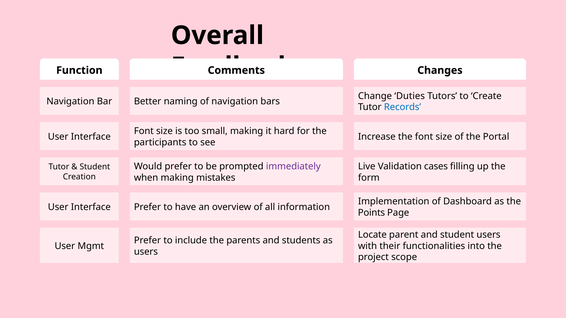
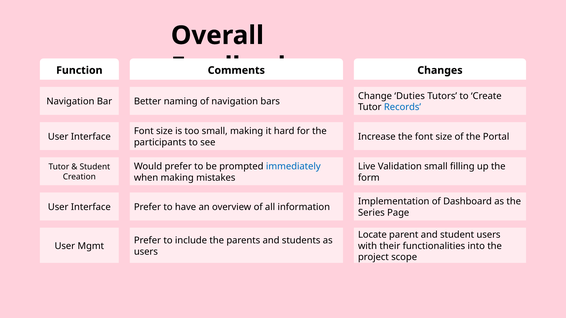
immediately colour: purple -> blue
Validation cases: cases -> small
Points: Points -> Series
